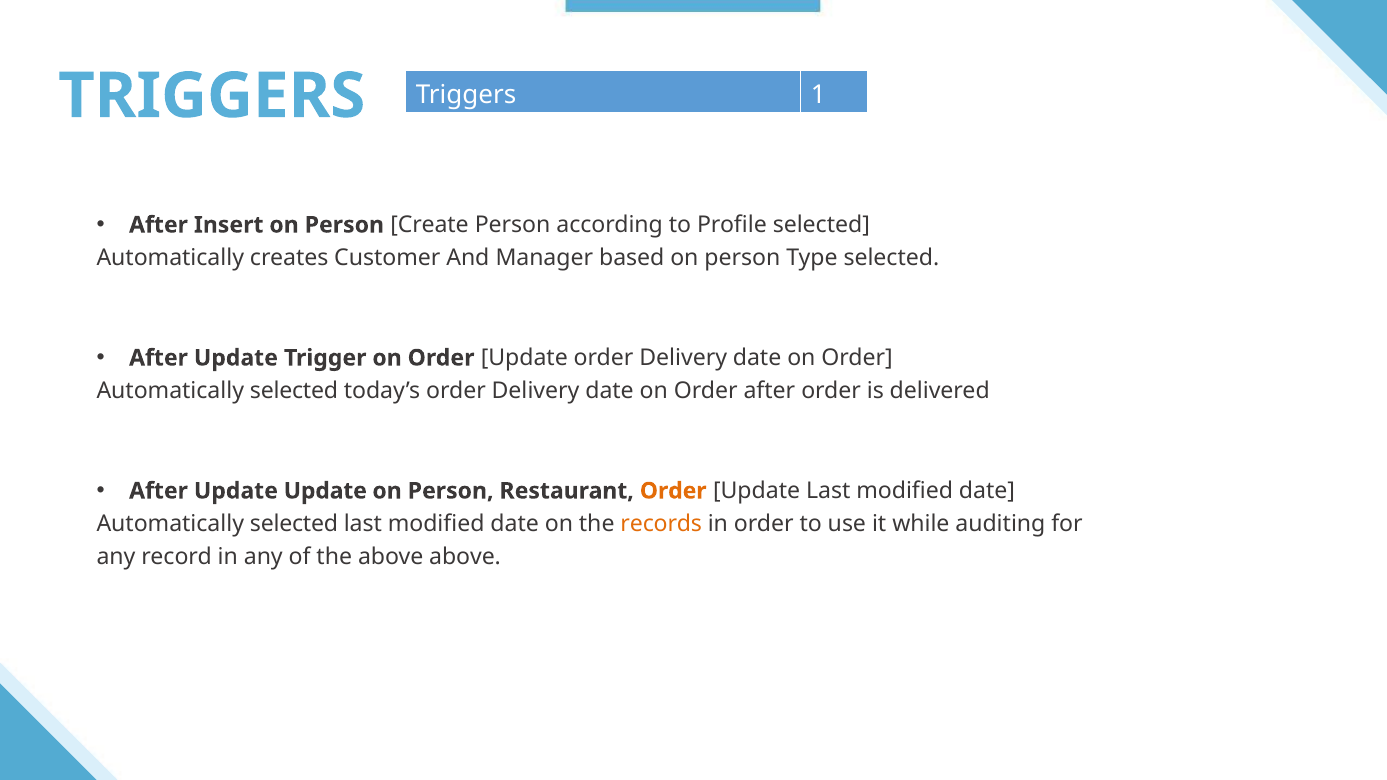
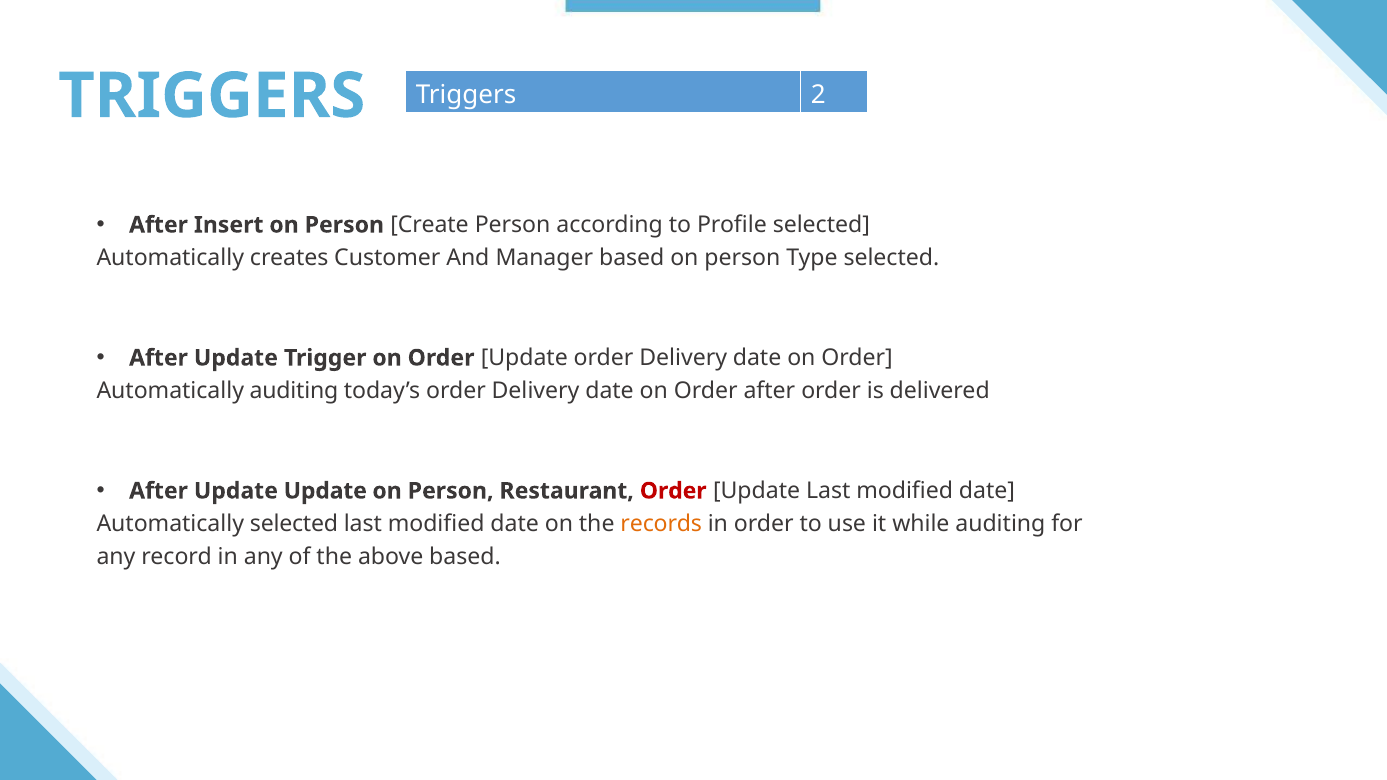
1: 1 -> 2
selected at (294, 391): selected -> auditing
Order at (673, 491) colour: orange -> red
above above: above -> based
